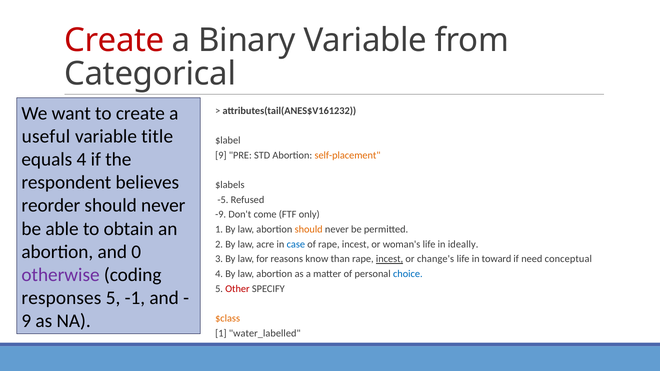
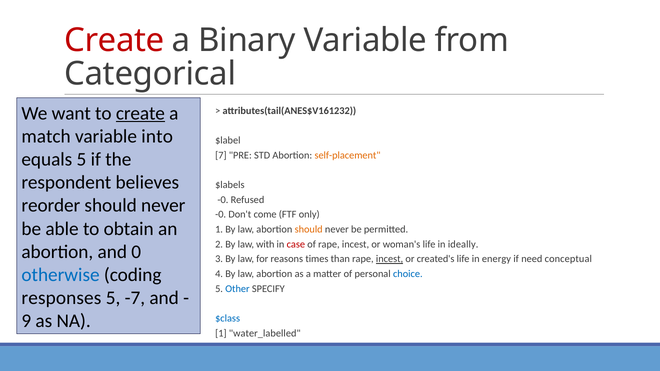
create at (140, 113) underline: none -> present
useful: useful -> match
title: title -> into
9 at (221, 155): 9 -> 7
equals 4: 4 -> 5
-5 at (223, 200): -5 -> -0
-9 at (221, 215): -9 -> -0
acre: acre -> with
case colour: blue -> red
know: know -> times
change's: change's -> created's
toward: toward -> energy
otherwise colour: purple -> blue
Other colour: red -> blue
-1: -1 -> -7
$class colour: orange -> blue
